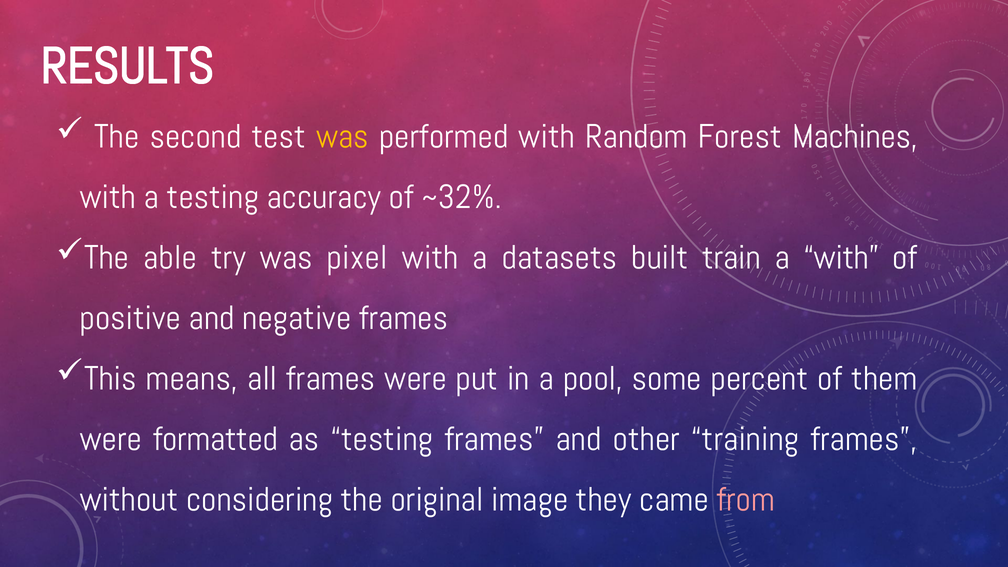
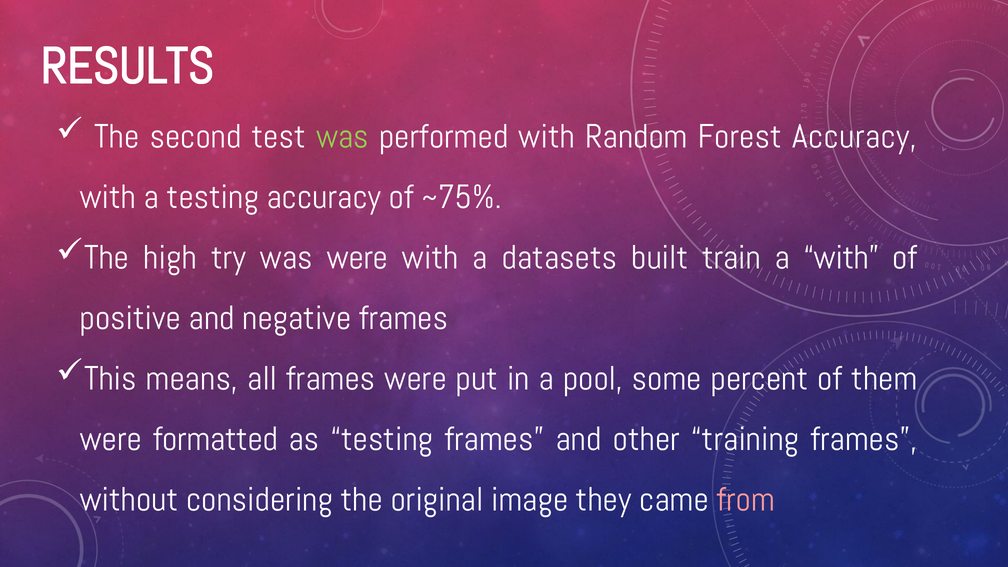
was at (342, 137) colour: yellow -> light green
Forest Machines: Machines -> Accuracy
~32%: ~32% -> ~75%
able: able -> high
was pixel: pixel -> were
